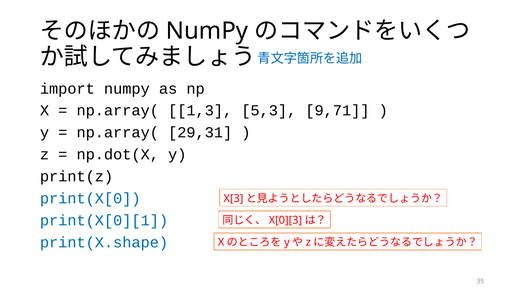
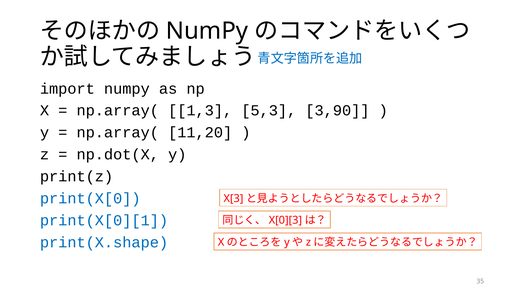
9,71: 9,71 -> 3,90
29,31: 29,31 -> 11,20
